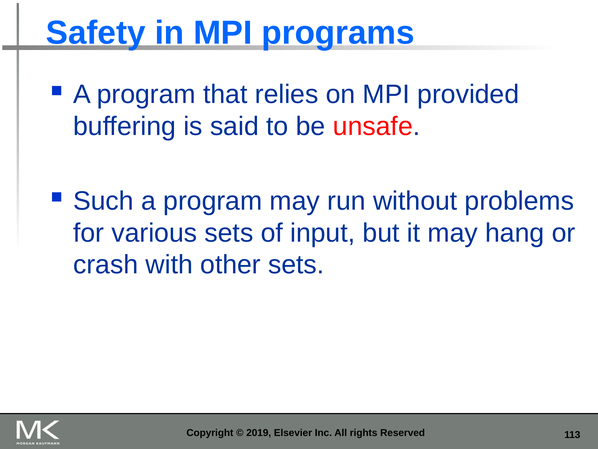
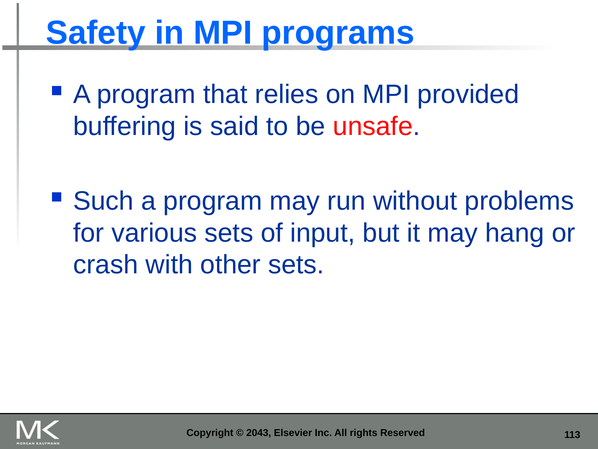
2019: 2019 -> 2043
